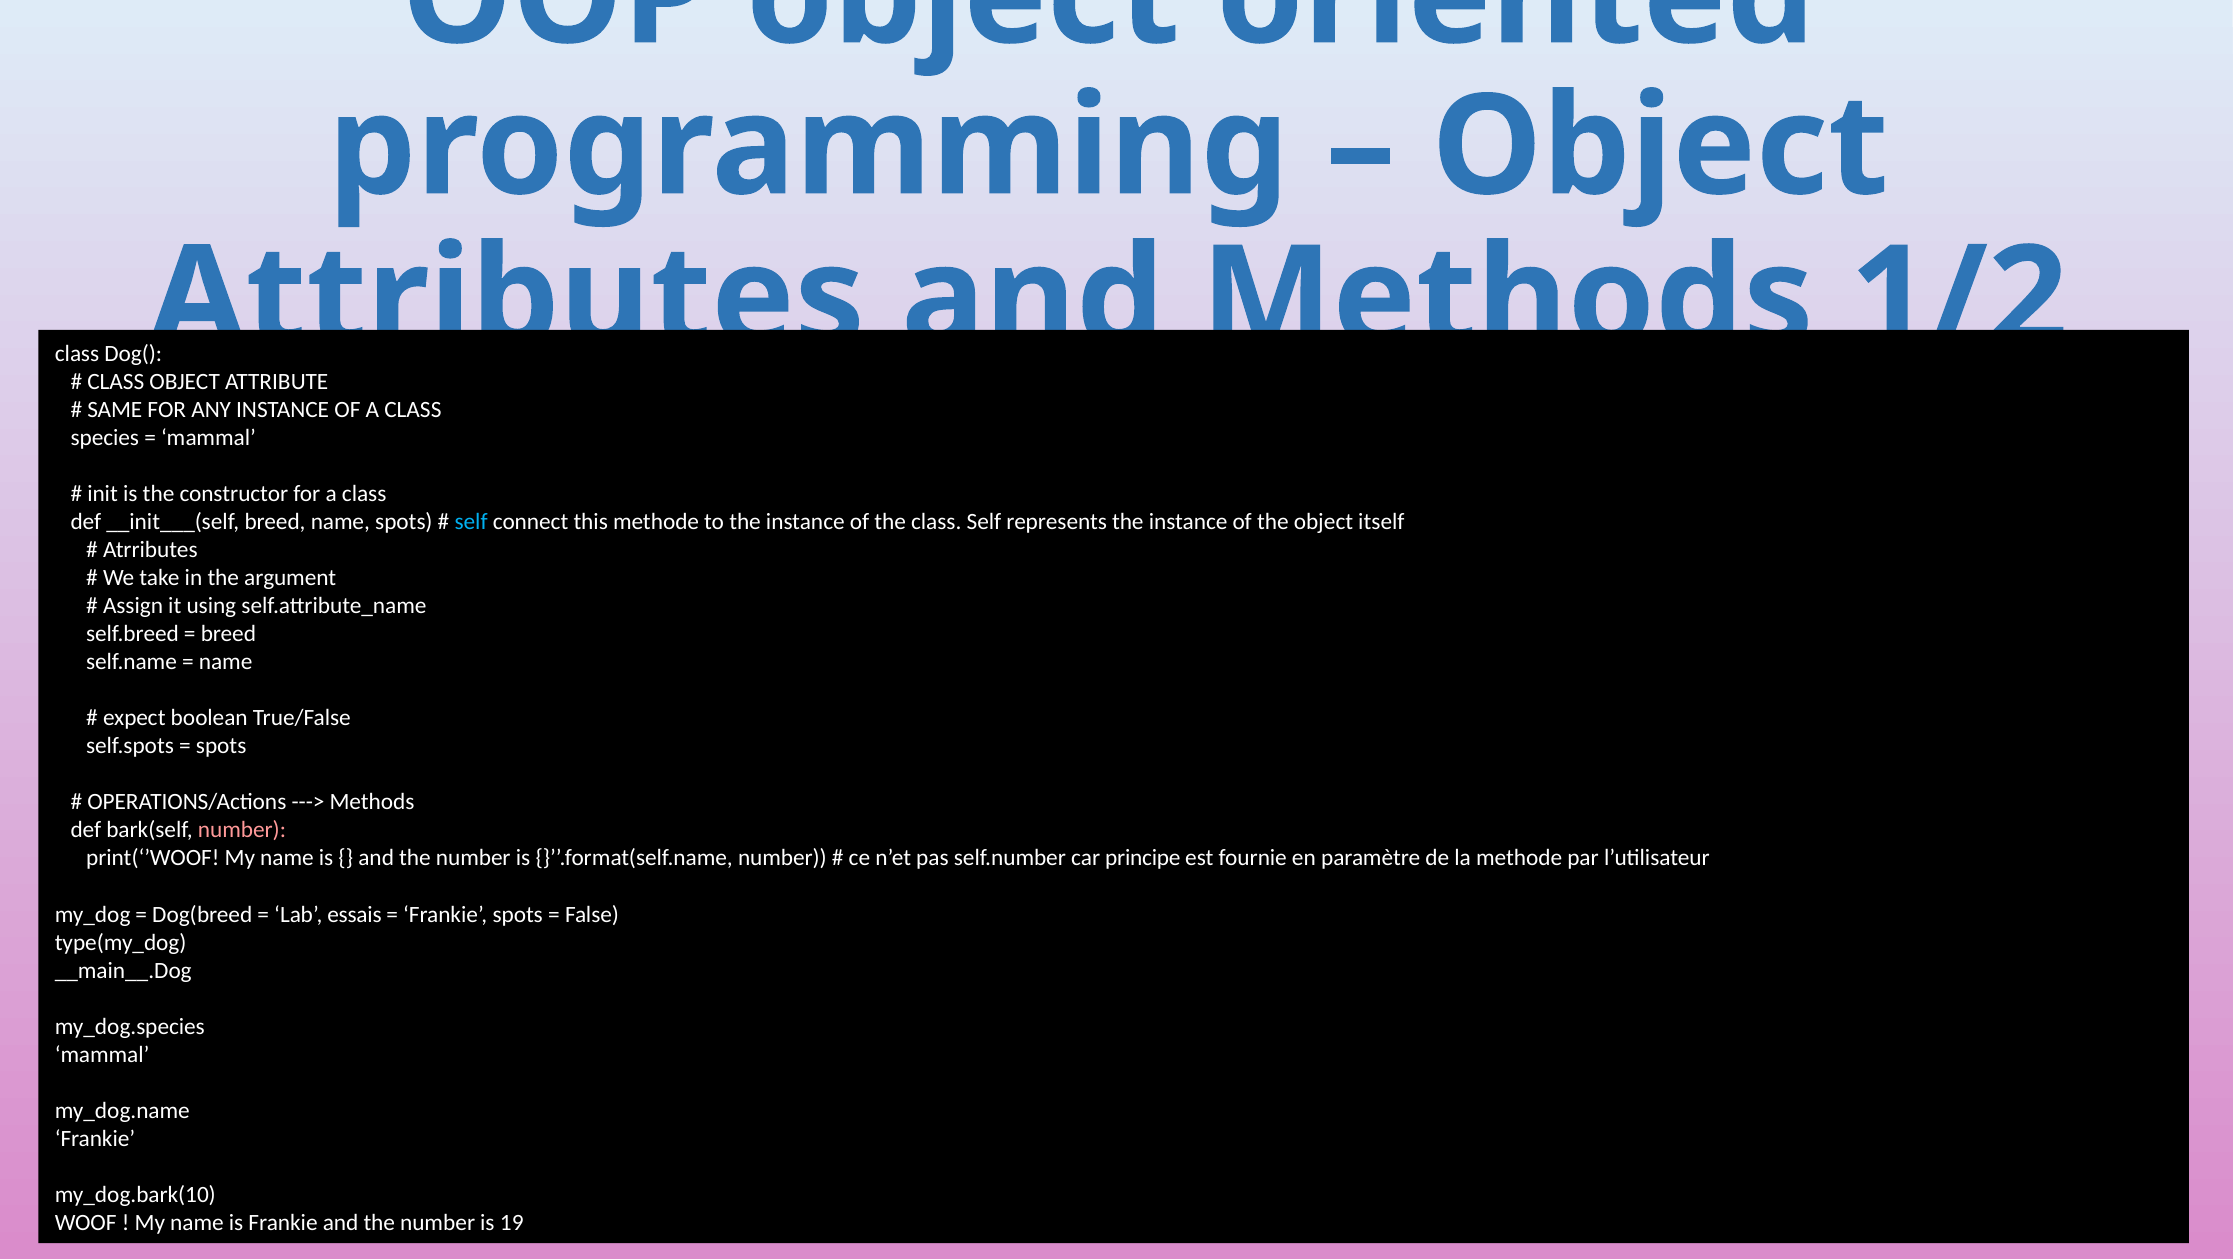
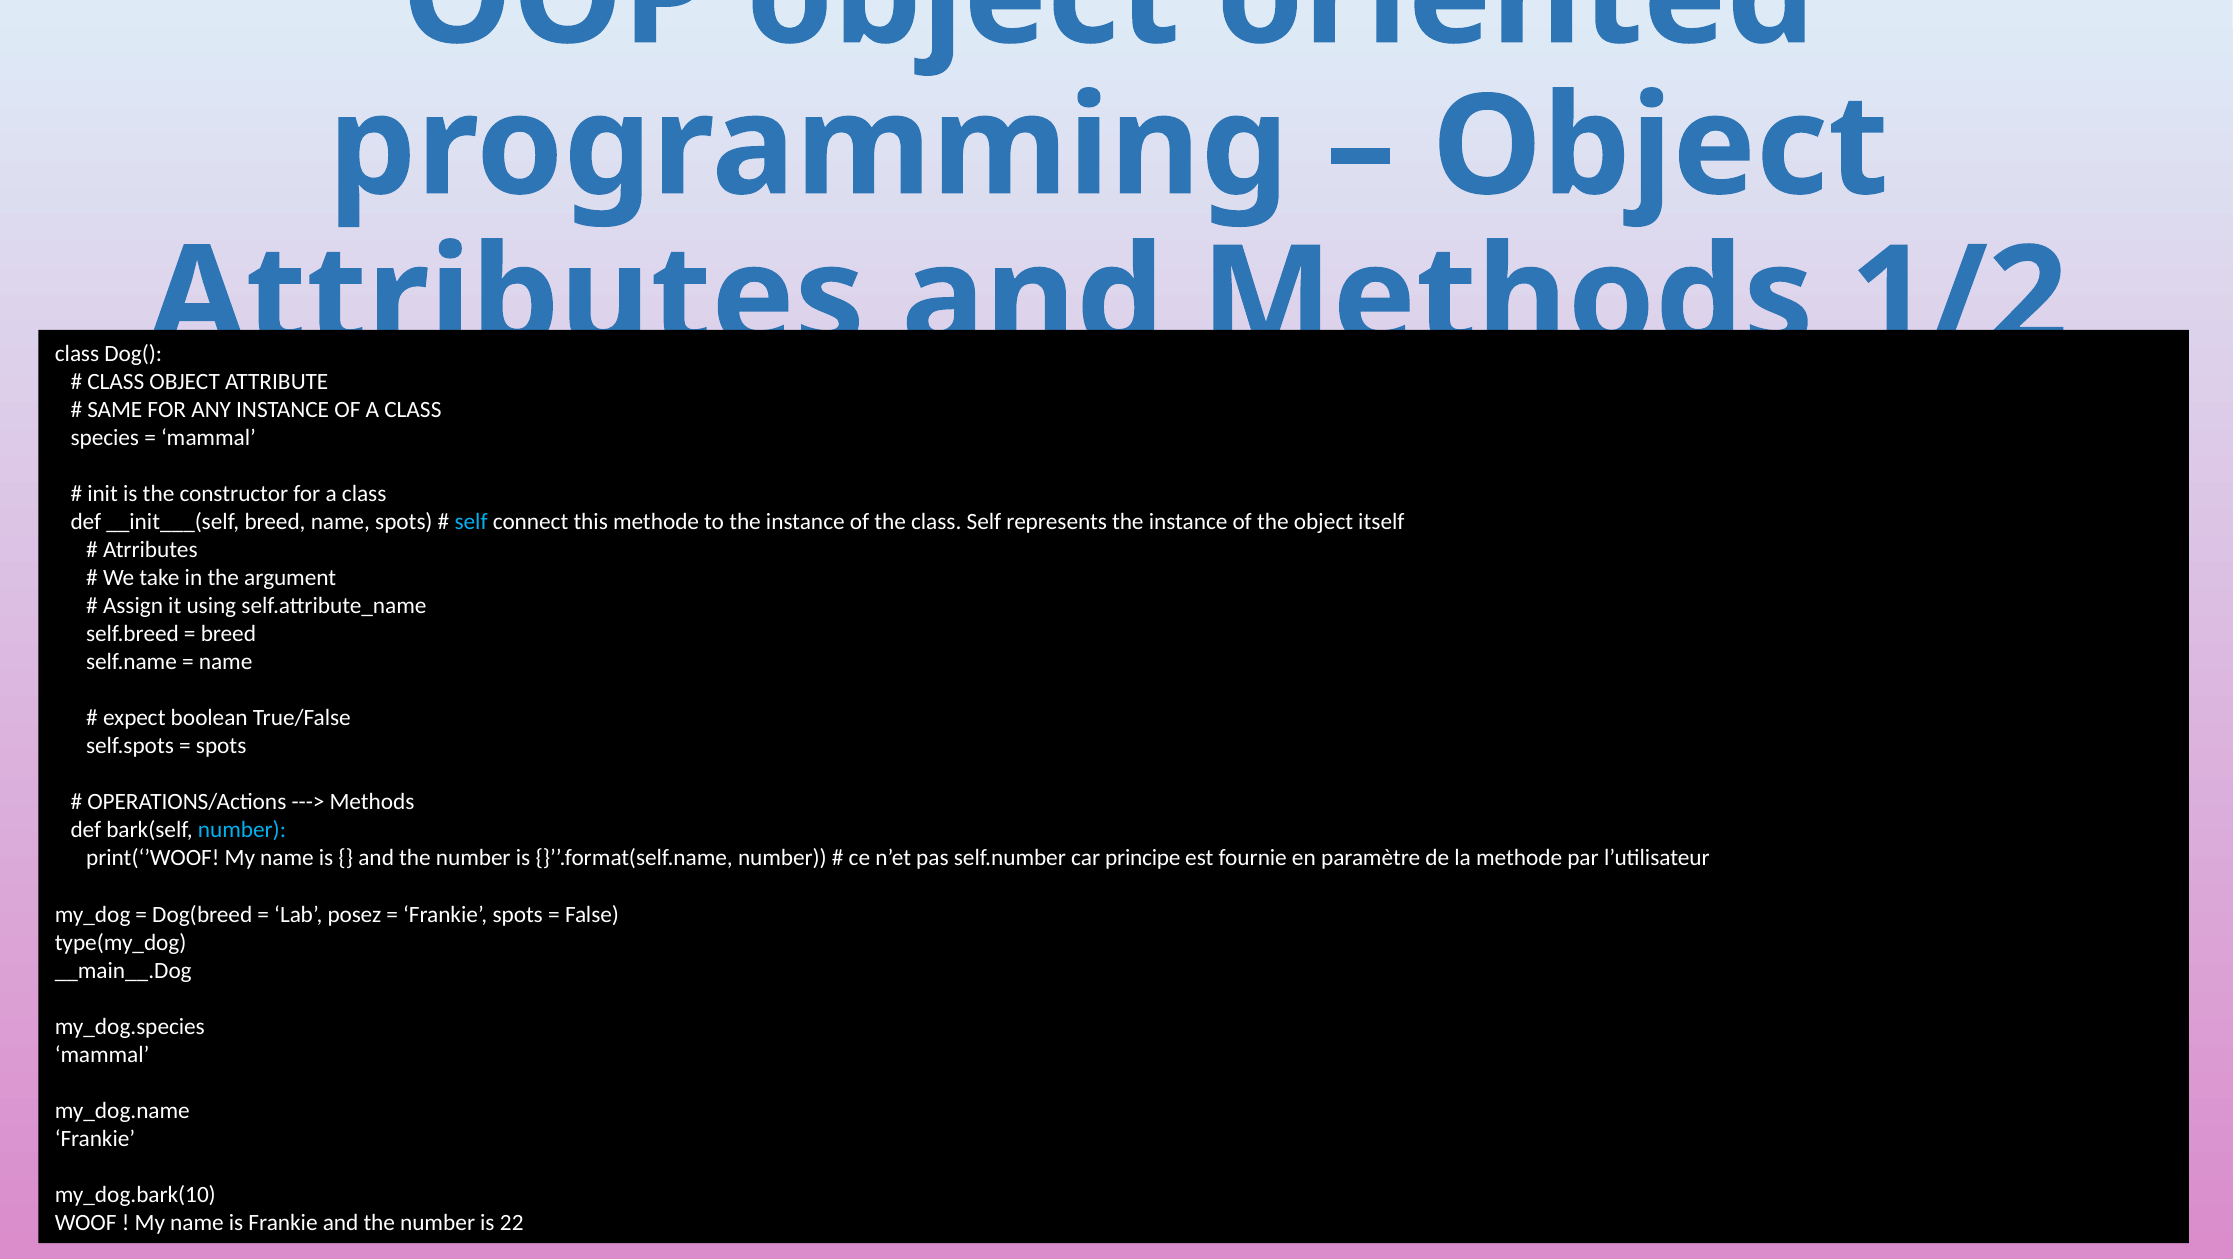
number at (242, 830) colour: pink -> light blue
essais: essais -> posez
19: 19 -> 22
